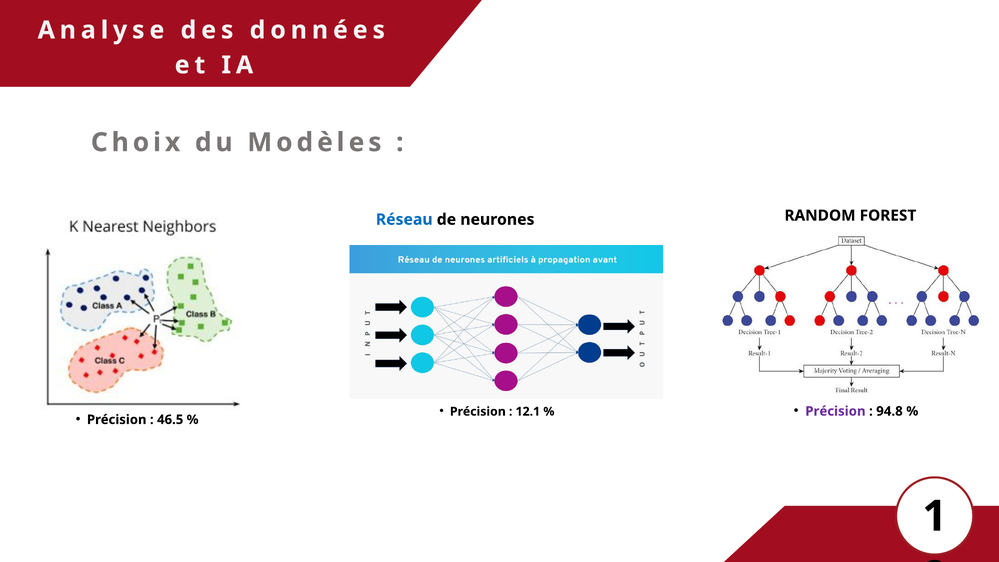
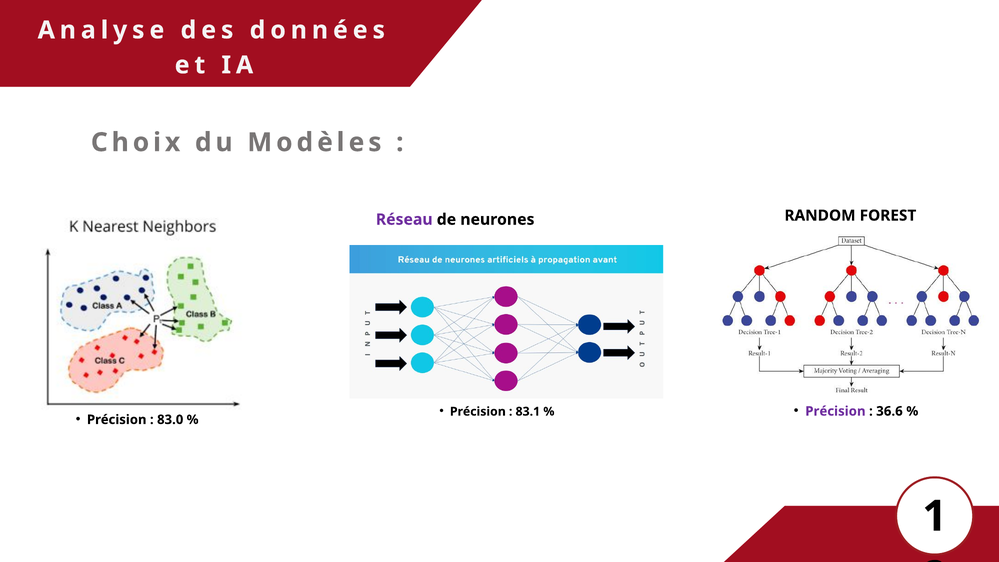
Réseau colour: blue -> purple
12.1: 12.1 -> 83.1
94.8: 94.8 -> 36.6
46.5: 46.5 -> 83.0
